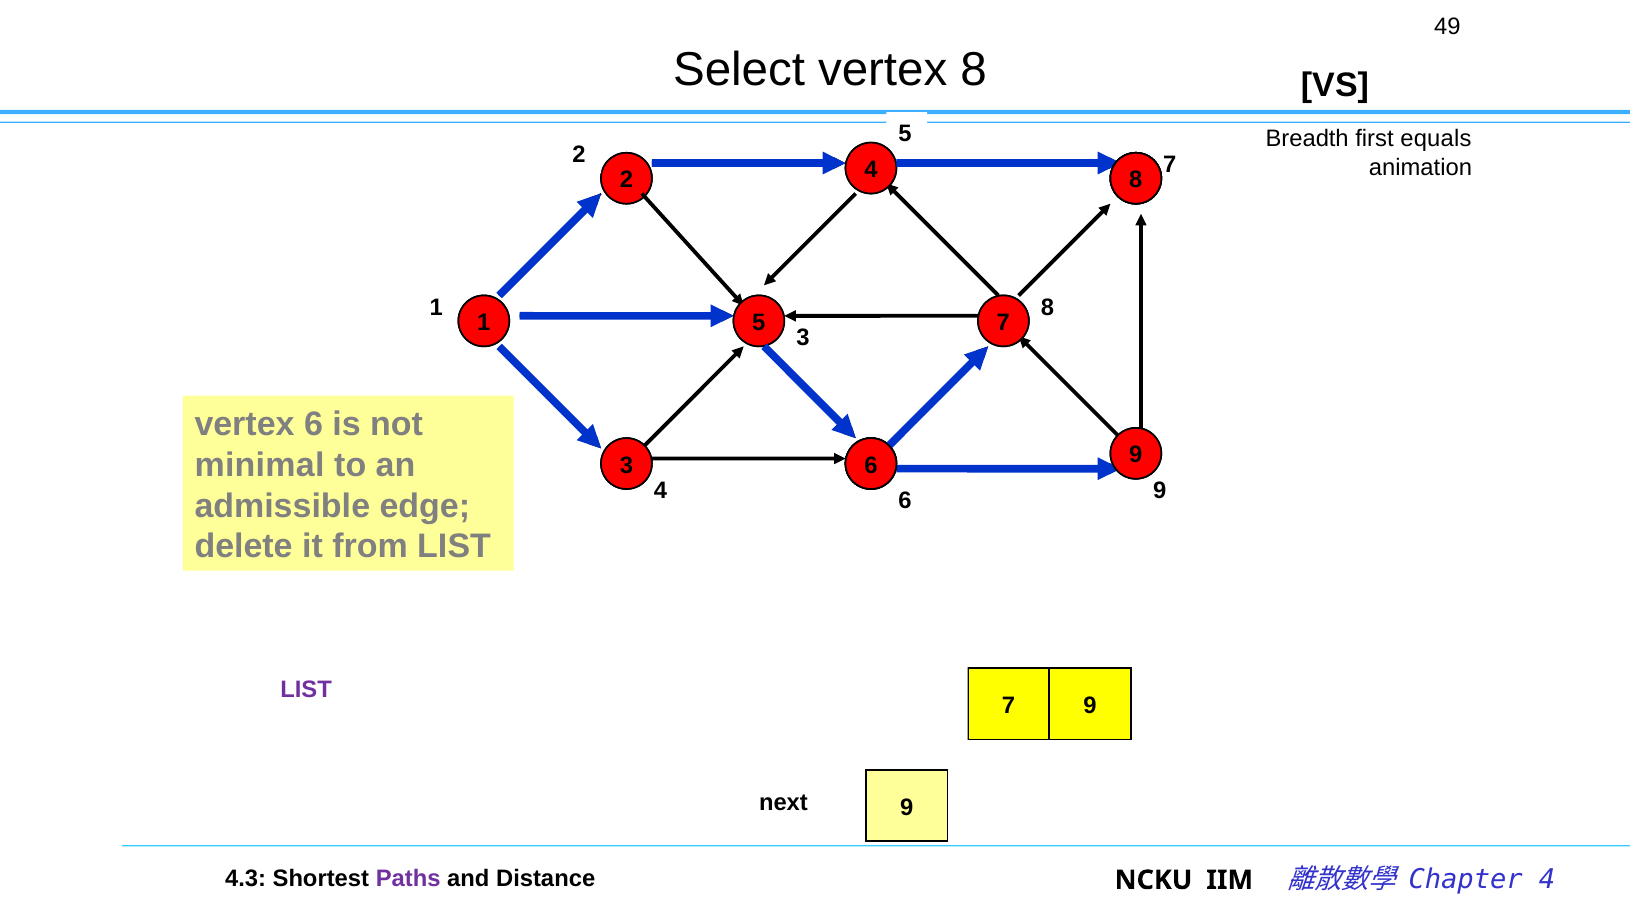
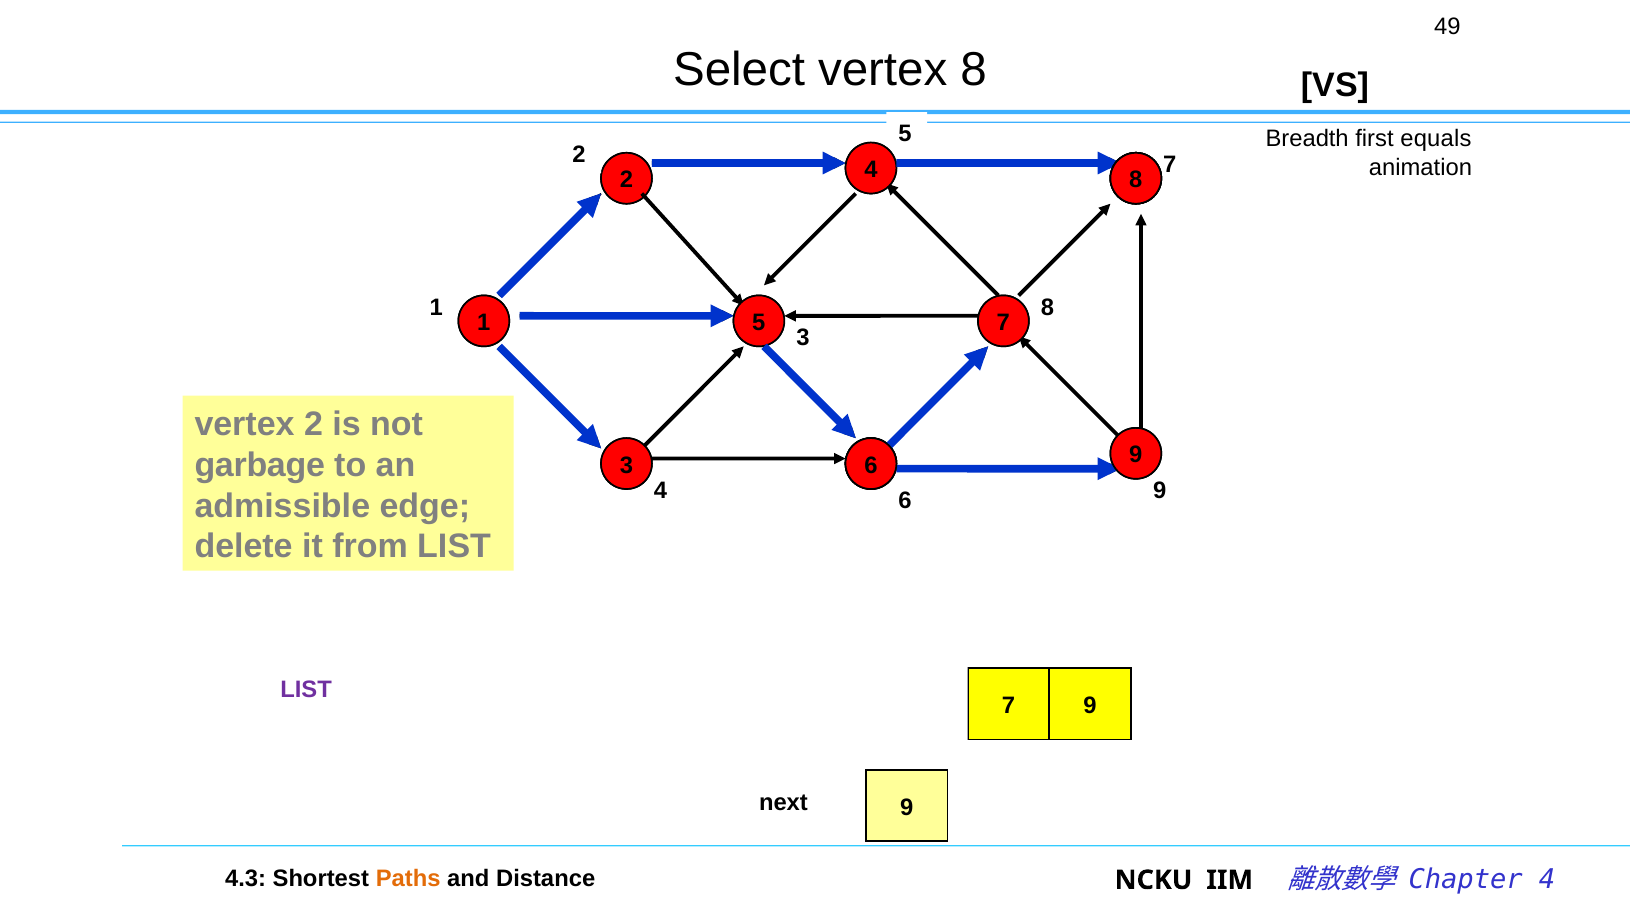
vertex 6: 6 -> 2
minimal: minimal -> garbage
Paths colour: purple -> orange
